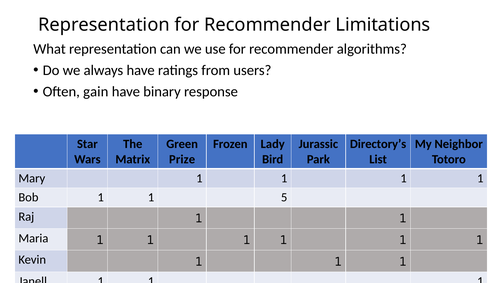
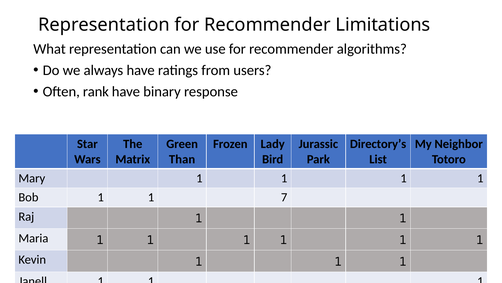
gain: gain -> rank
Prize: Prize -> Than
5: 5 -> 7
